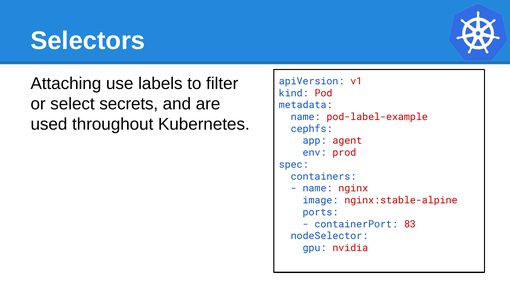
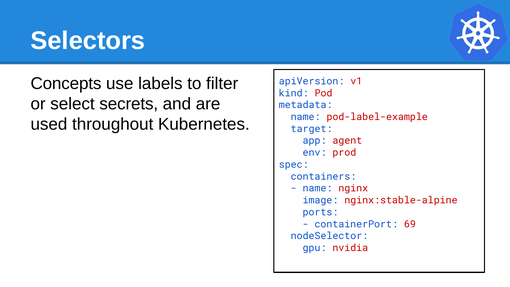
Attaching: Attaching -> Concepts
cephfs: cephfs -> target
83: 83 -> 69
